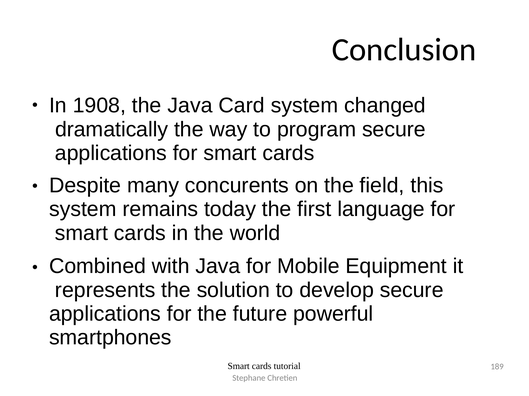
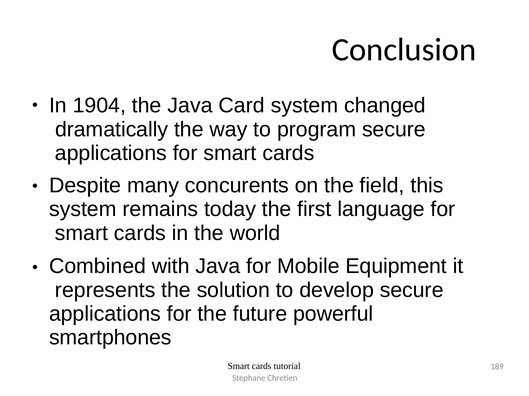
1908: 1908 -> 1904
